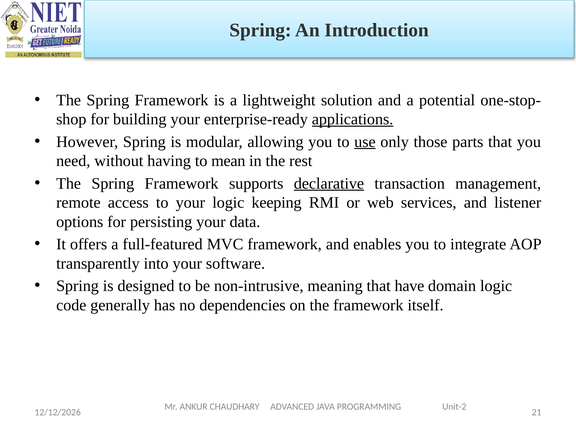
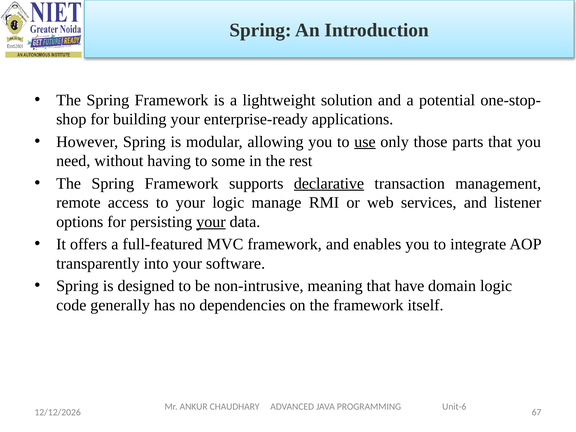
applications underline: present -> none
mean: mean -> some
keeping: keeping -> manage
your at (211, 222) underline: none -> present
Unit-2: Unit-2 -> Unit-6
21: 21 -> 67
